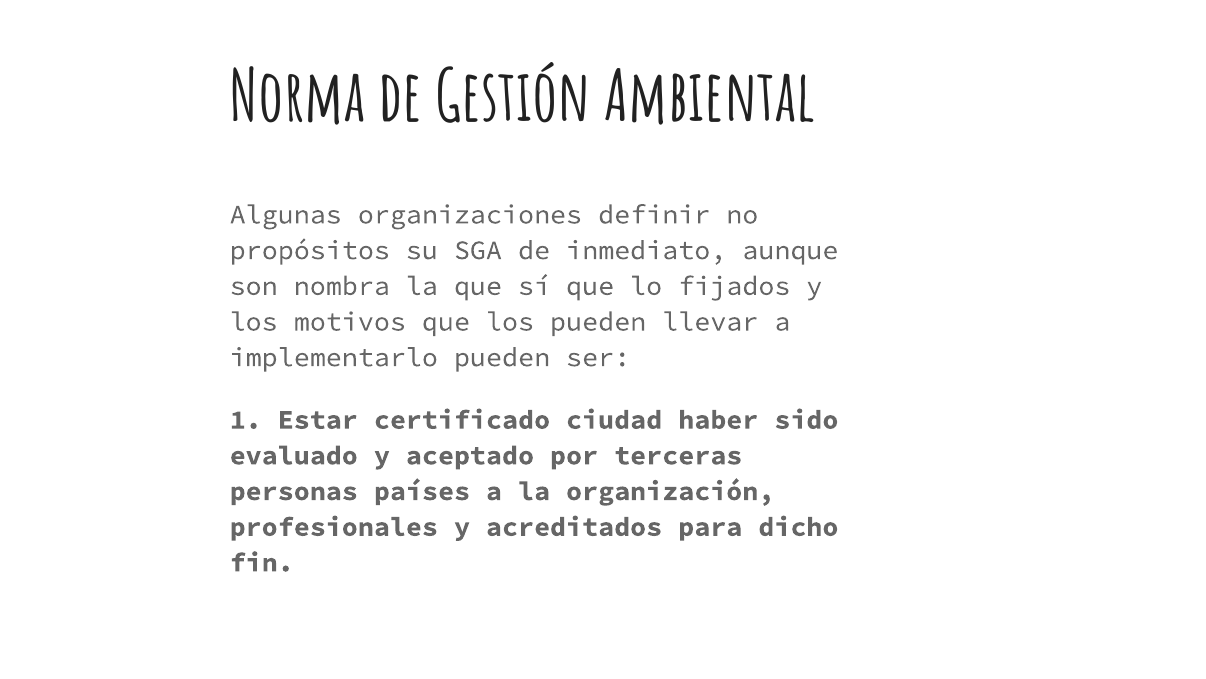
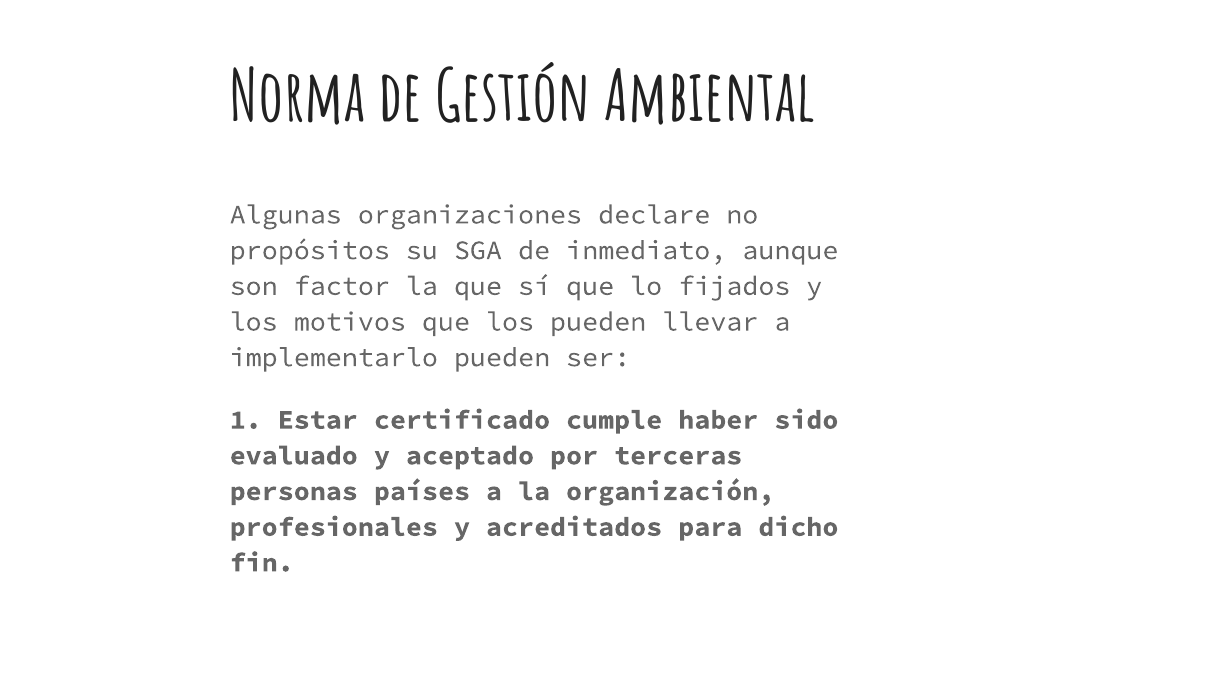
definir: definir -> declare
nombra: nombra -> factor
ciudad: ciudad -> cumple
